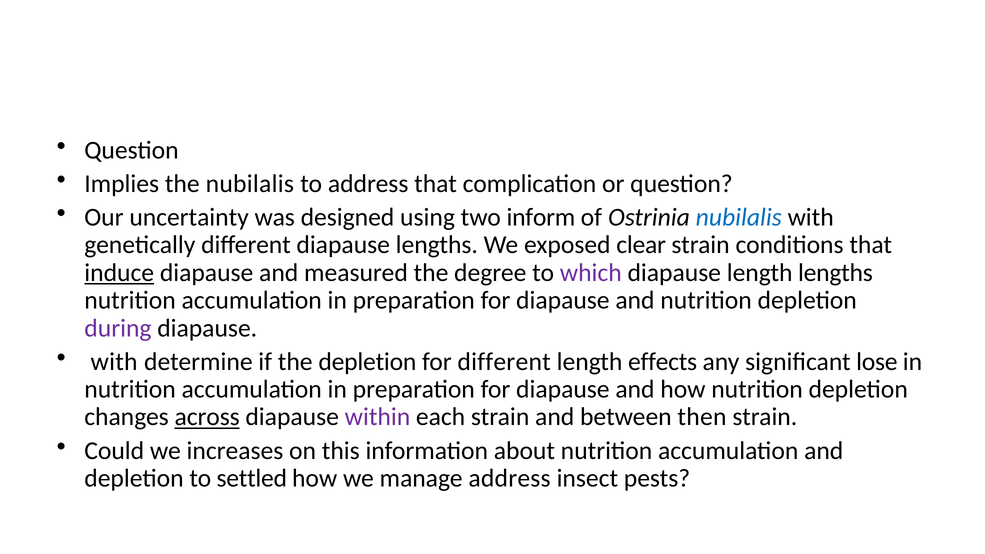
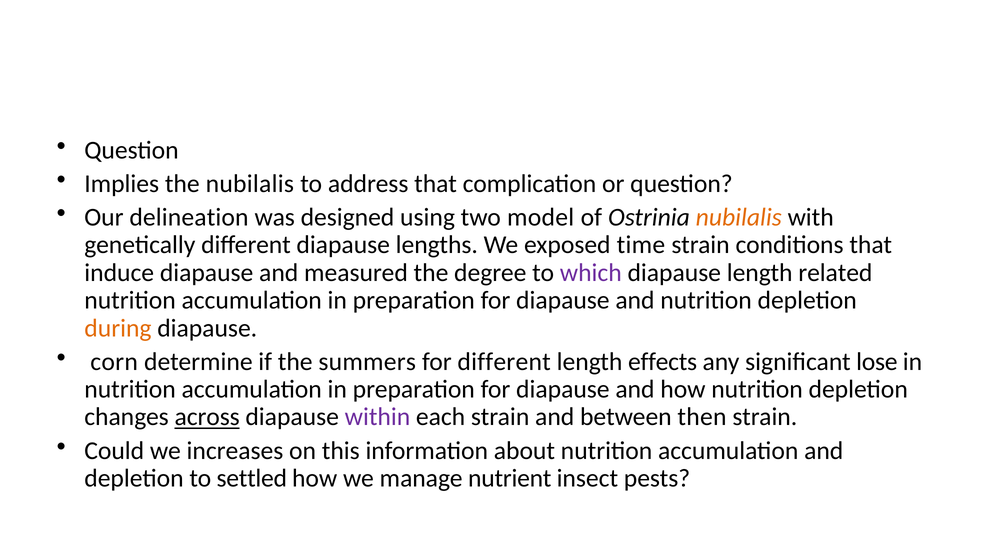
uncertainty: uncertainty -> delineation
inform: inform -> model
nubilalis at (739, 217) colour: blue -> orange
clear: clear -> time
induce underline: present -> none
length lengths: lengths -> related
during colour: purple -> orange
with at (114, 362): with -> corn
the depletion: depletion -> summers
manage address: address -> nutrient
